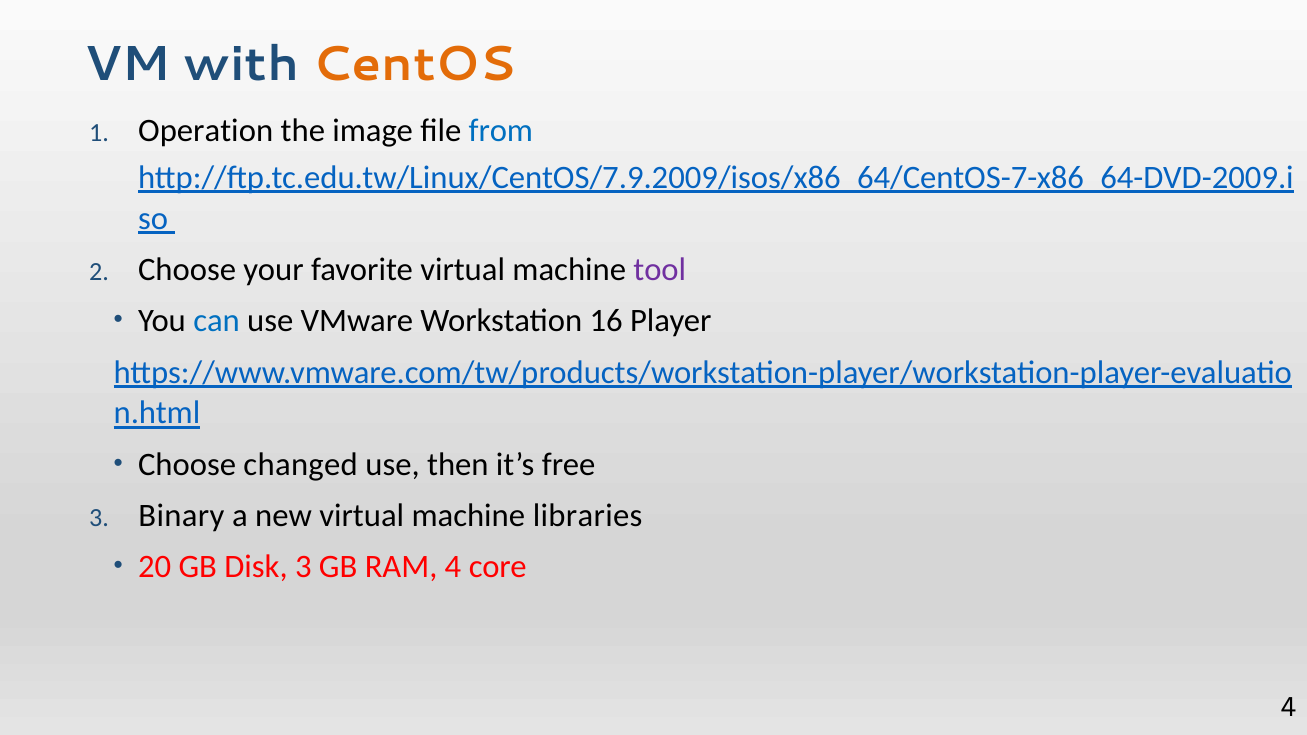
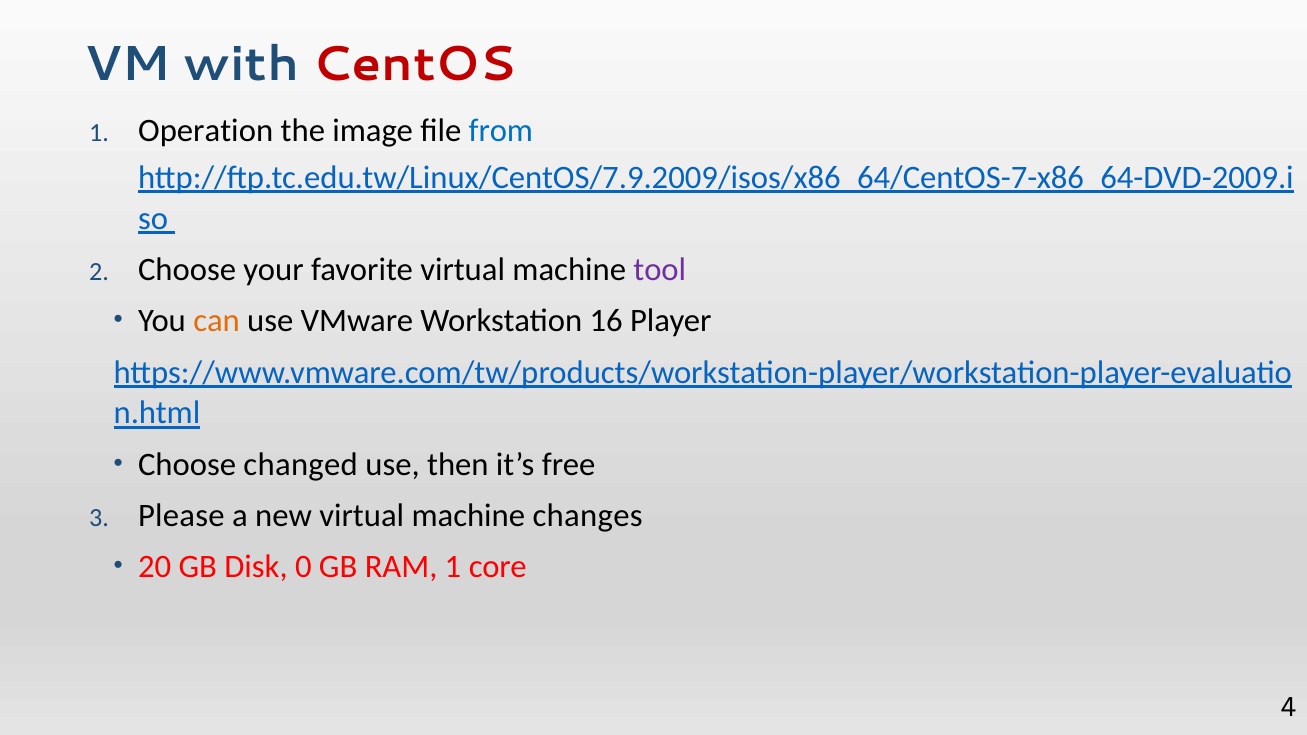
CentOS colour: orange -> red
can colour: blue -> orange
Binary: Binary -> Please
libraries: libraries -> changes
Disk 3: 3 -> 0
RAM 4: 4 -> 1
